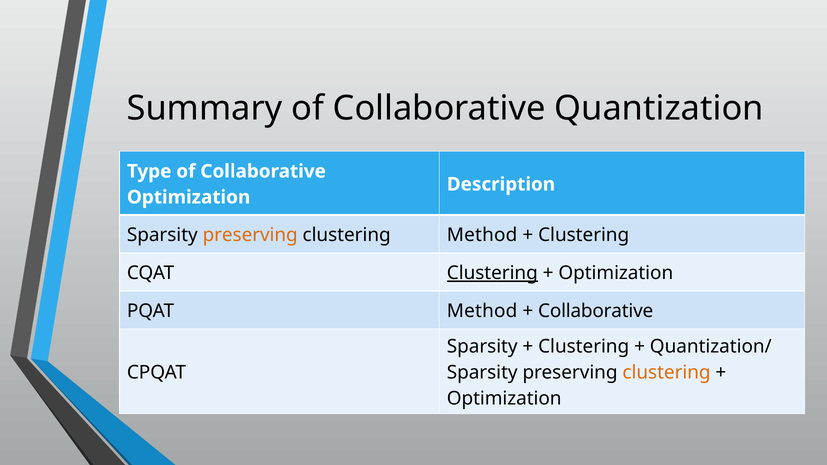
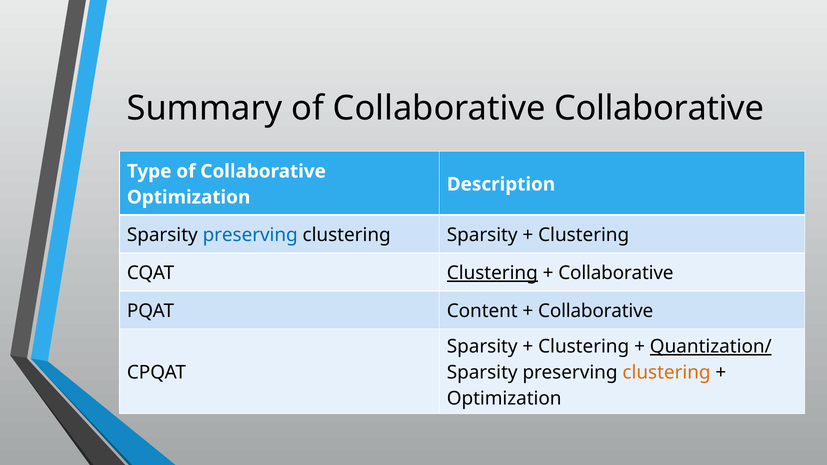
Collaborative Quantization: Quantization -> Collaborative
preserving at (250, 235) colour: orange -> blue
clustering Method: Method -> Sparsity
Optimization at (616, 273): Optimization -> Collaborative
PQAT Method: Method -> Content
Quantization/ underline: none -> present
